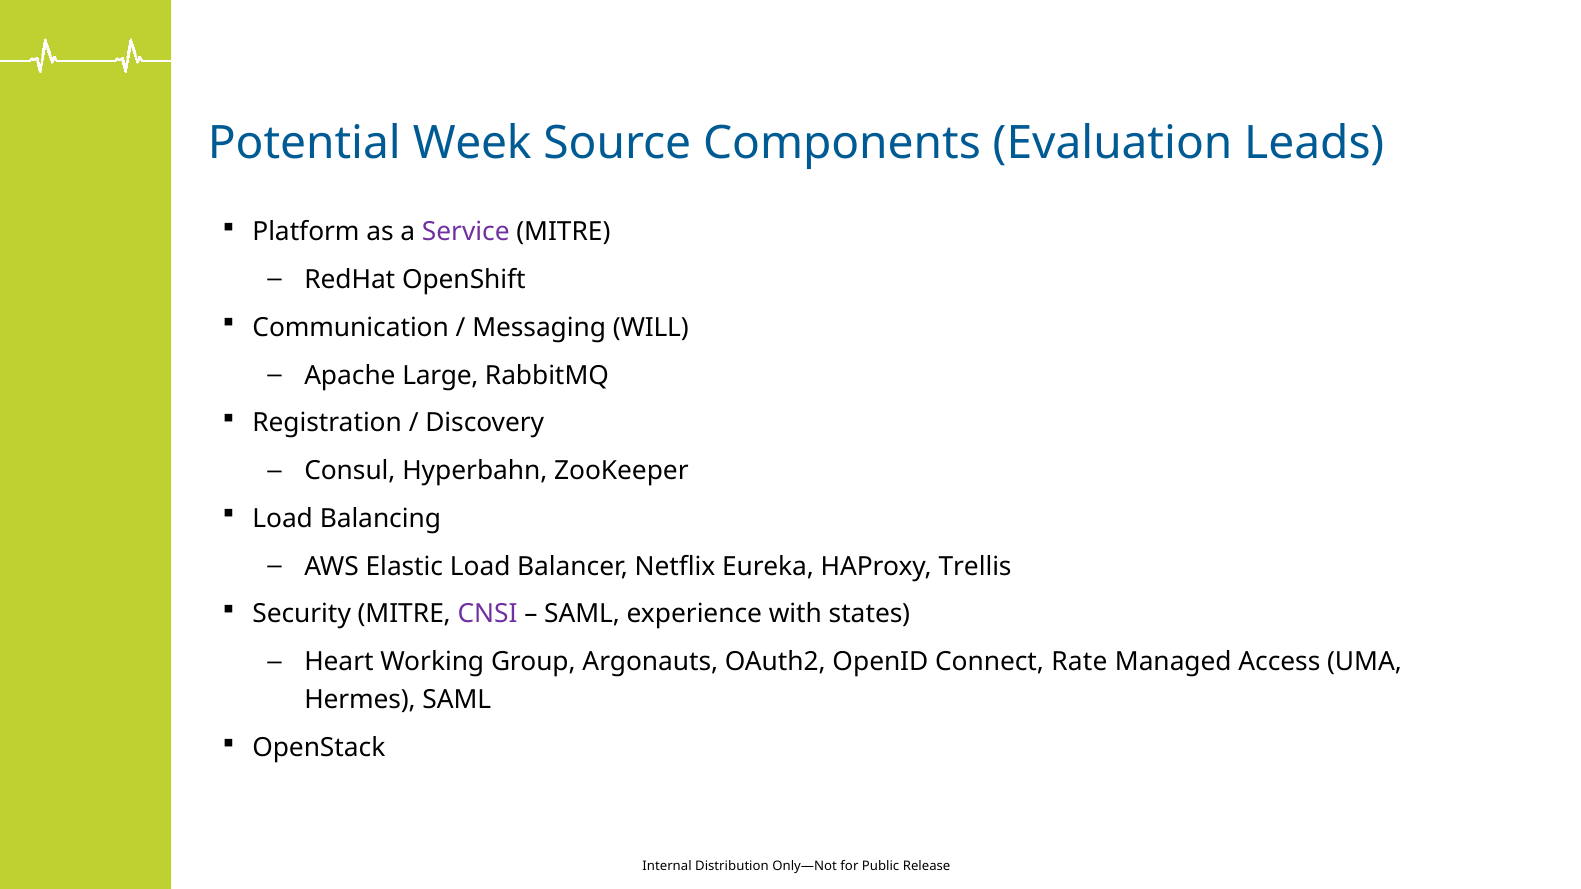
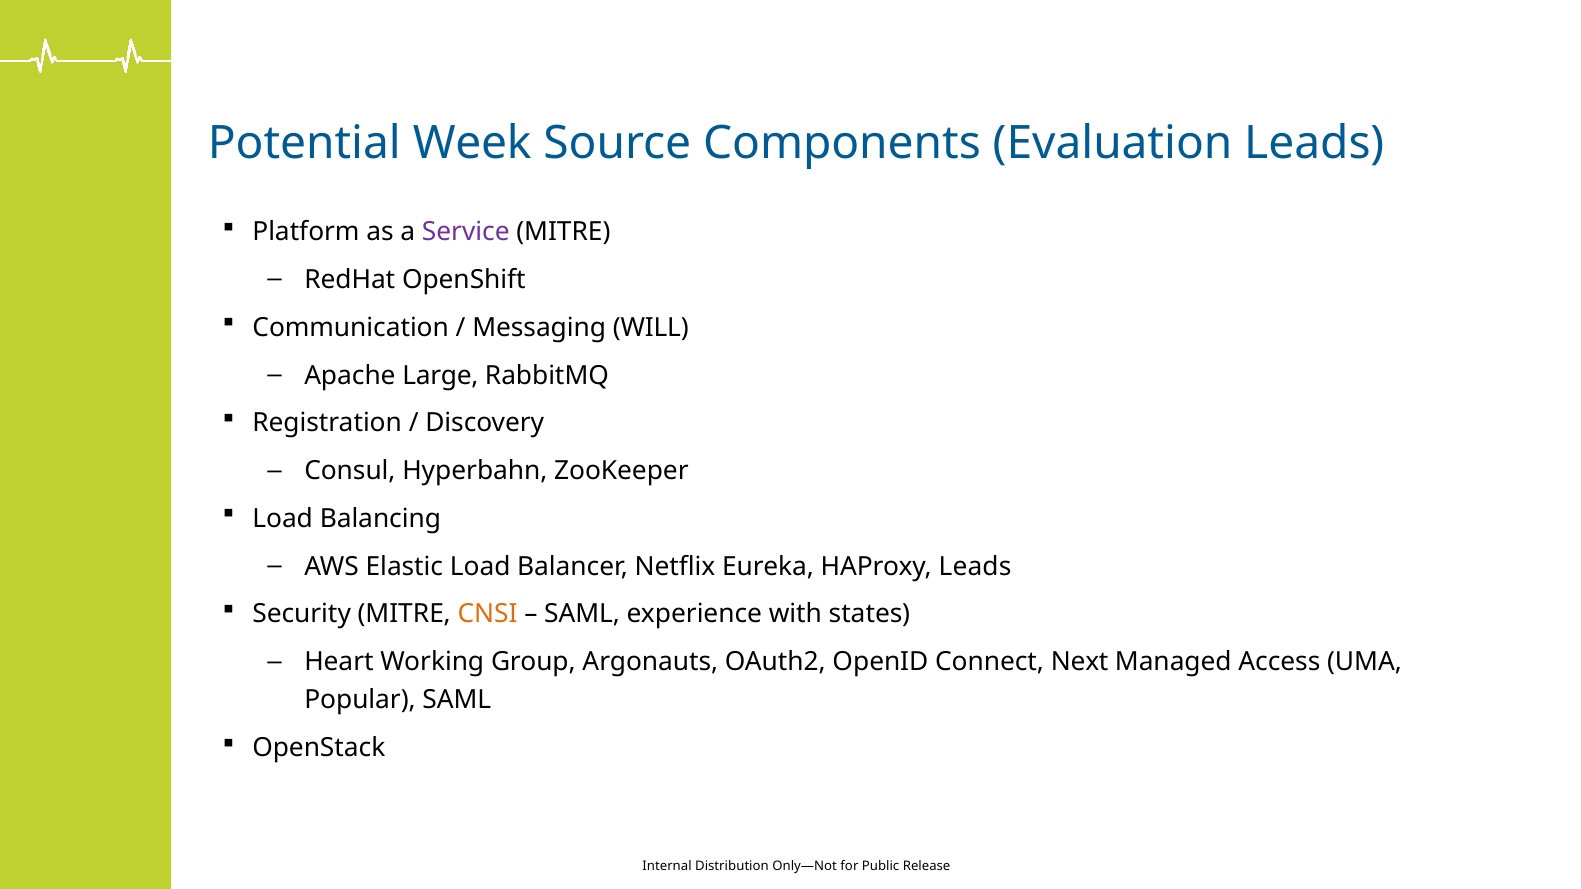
HAProxy Trellis: Trellis -> Leads
CNSI colour: purple -> orange
Rate: Rate -> Next
Hermes: Hermes -> Popular
